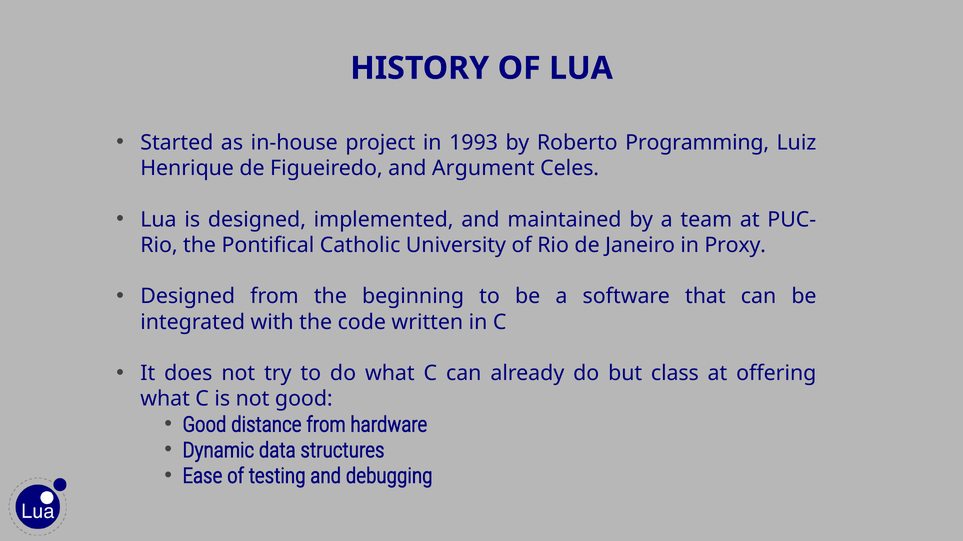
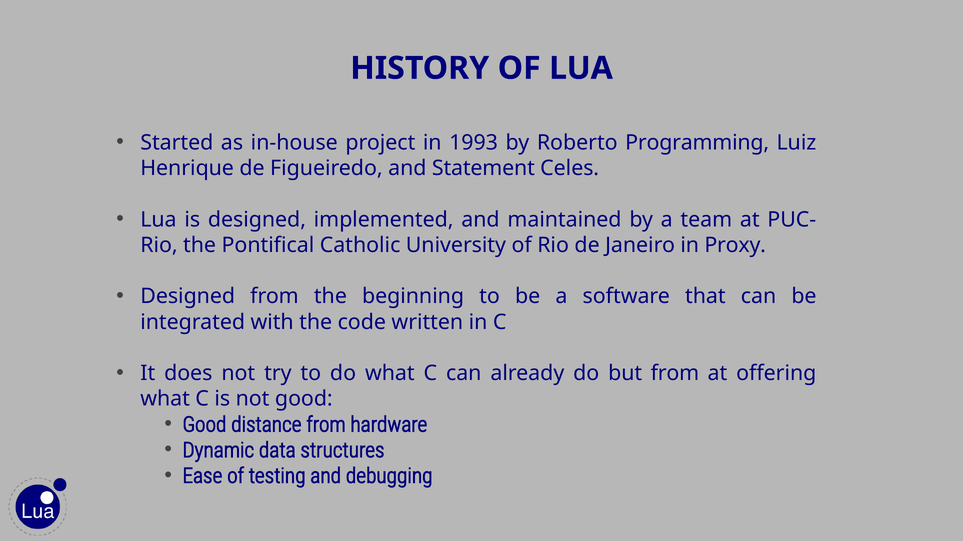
Argument: Argument -> Statement
but class: class -> from
